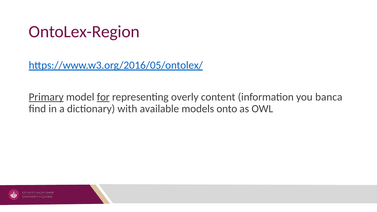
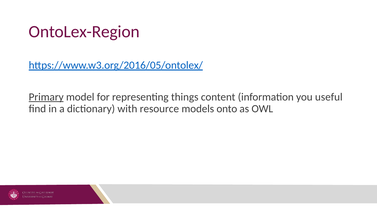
for underline: present -> none
overly: overly -> things
banca: banca -> useful
available: available -> resource
